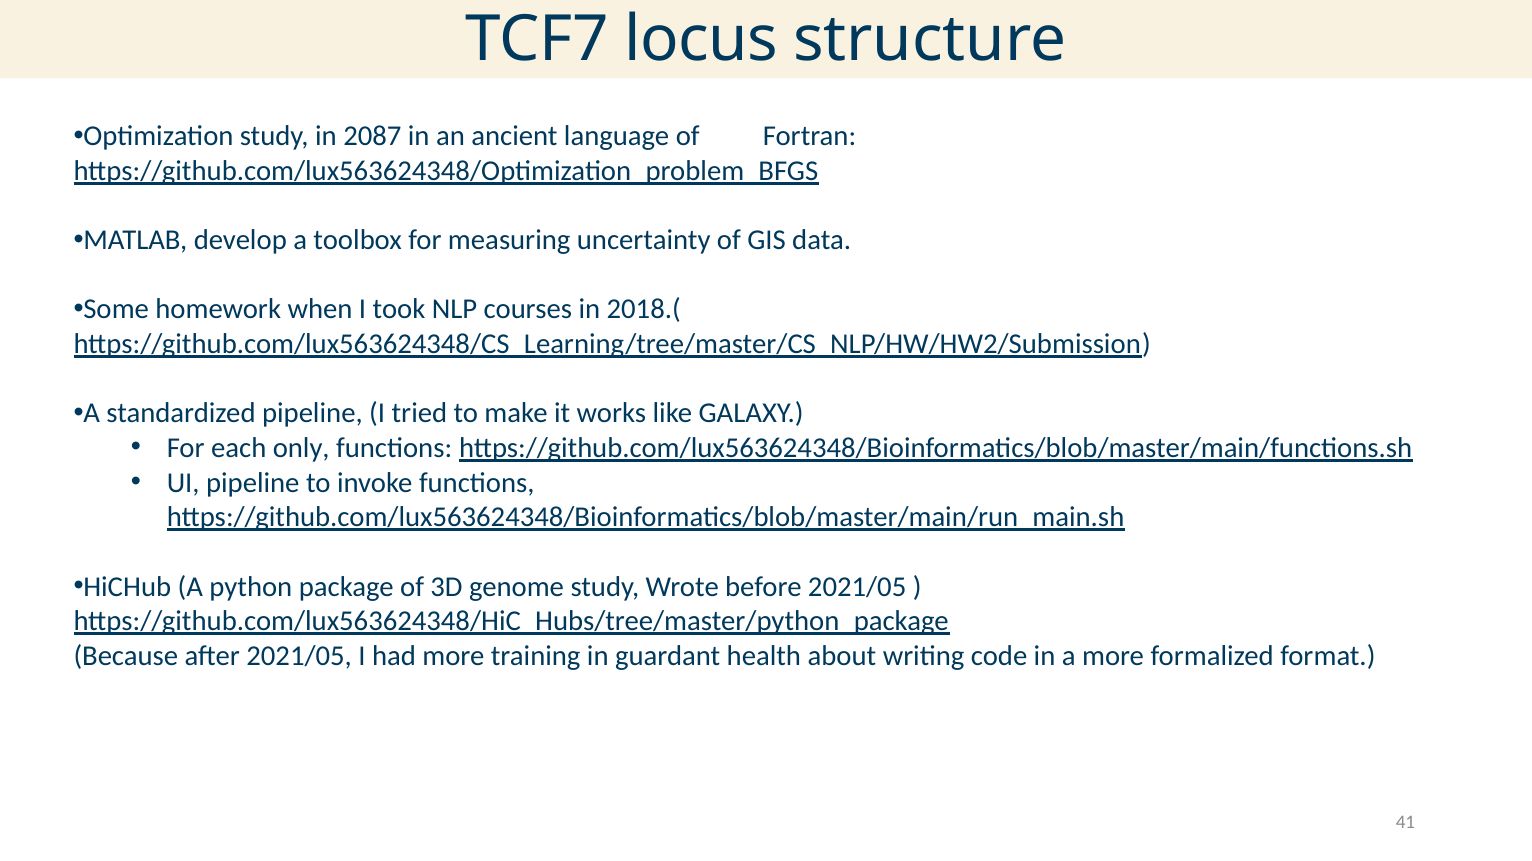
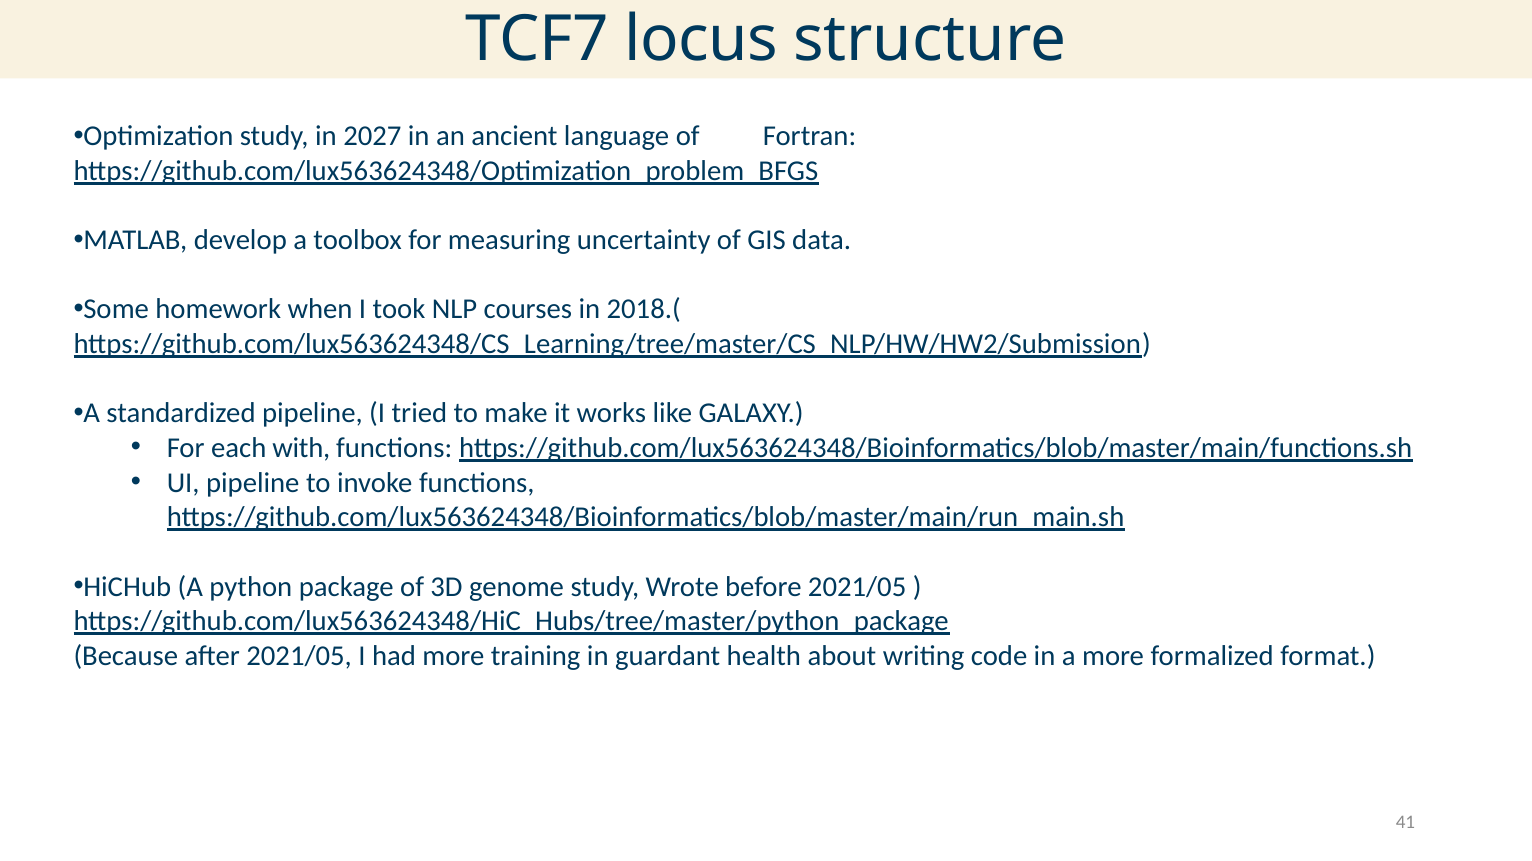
2087: 2087 -> 2027
only: only -> with
